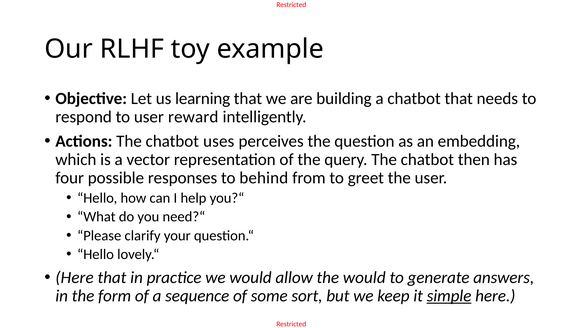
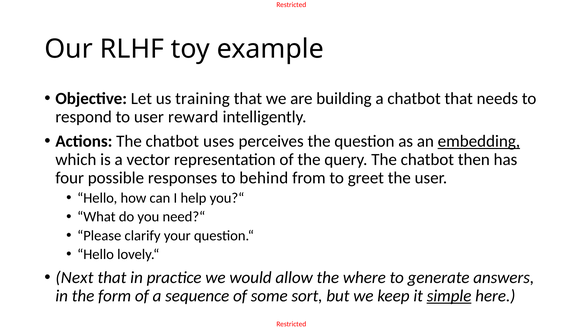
learning: learning -> training
embedding underline: none -> present
Here at (74, 277): Here -> Next
the would: would -> where
